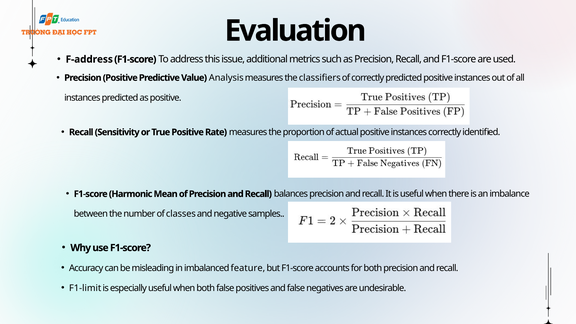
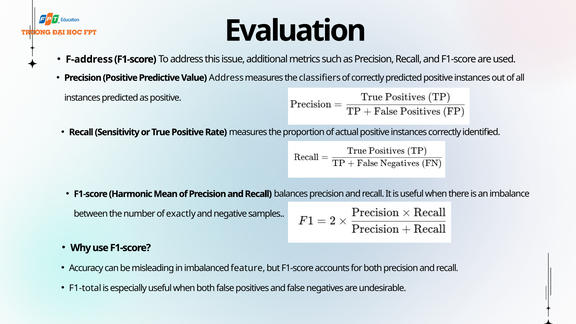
Value Analysis: Analysis -> Address
classes: classes -> exactly
F1-limit: F1-limit -> F1-total
